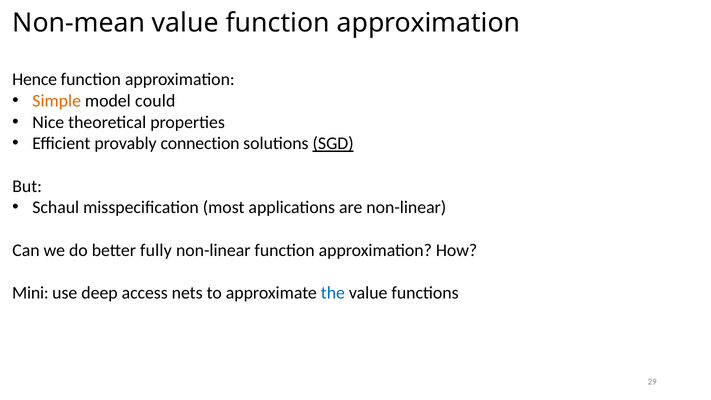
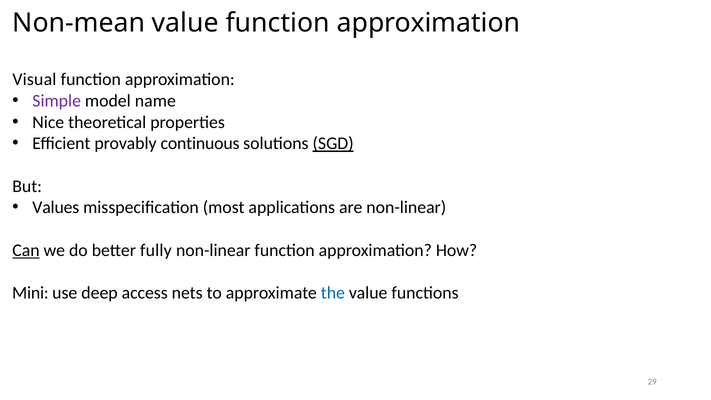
Hence: Hence -> Visual
Simple colour: orange -> purple
could: could -> name
connection: connection -> continuous
Schaul: Schaul -> Values
Can underline: none -> present
